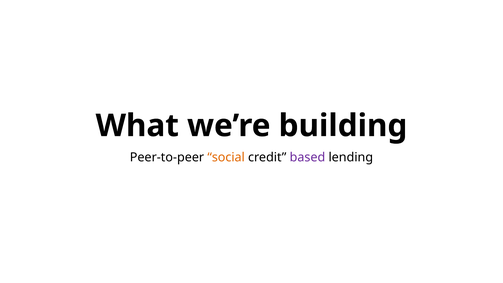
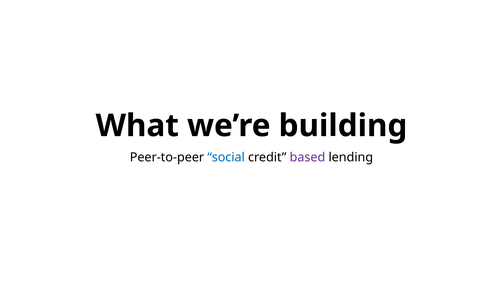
social colour: orange -> blue
